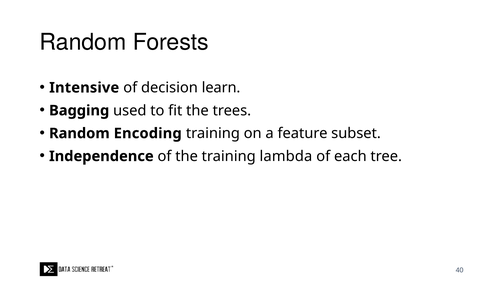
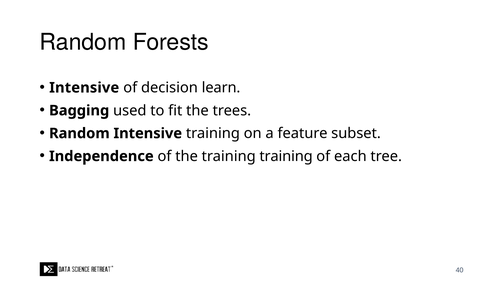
Random Encoding: Encoding -> Intensive
training lambda: lambda -> training
